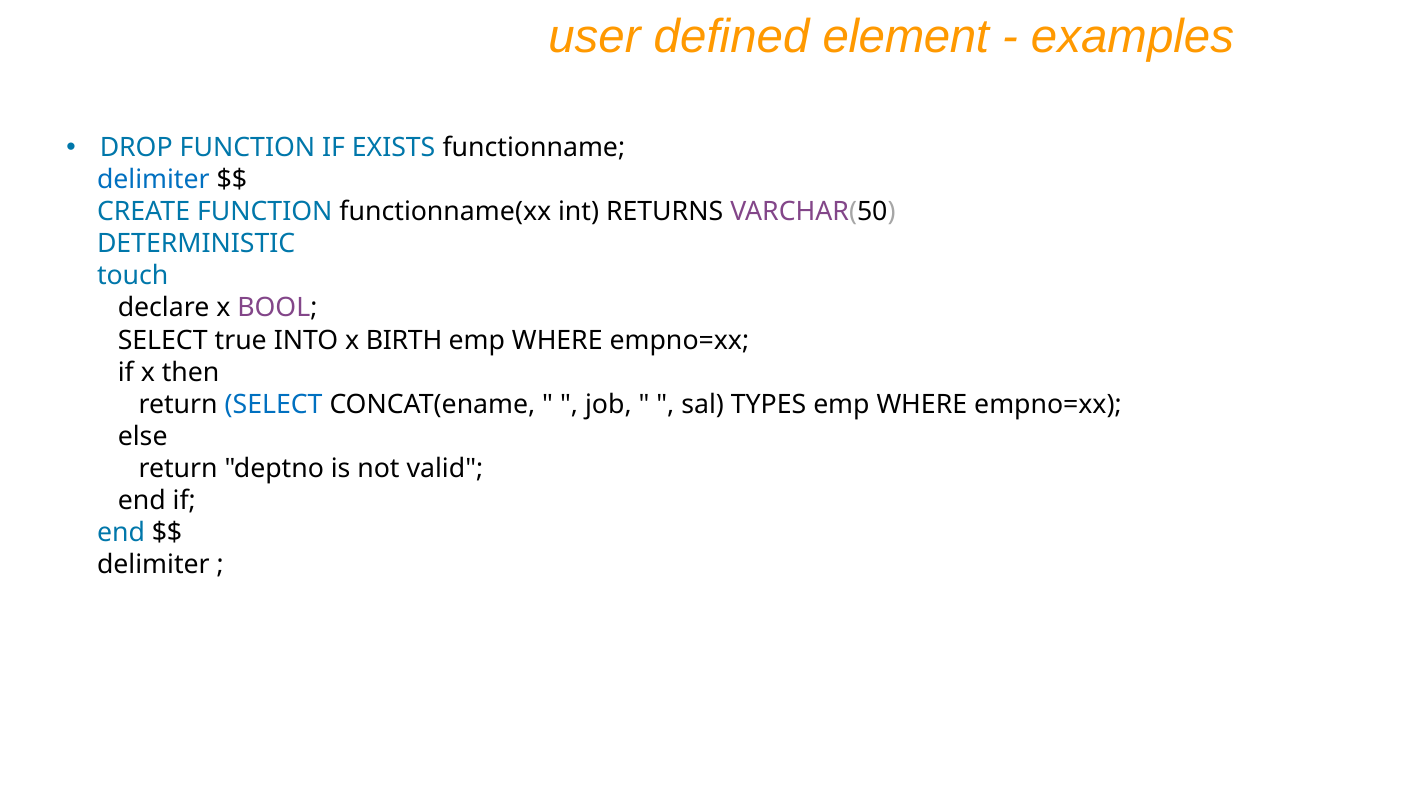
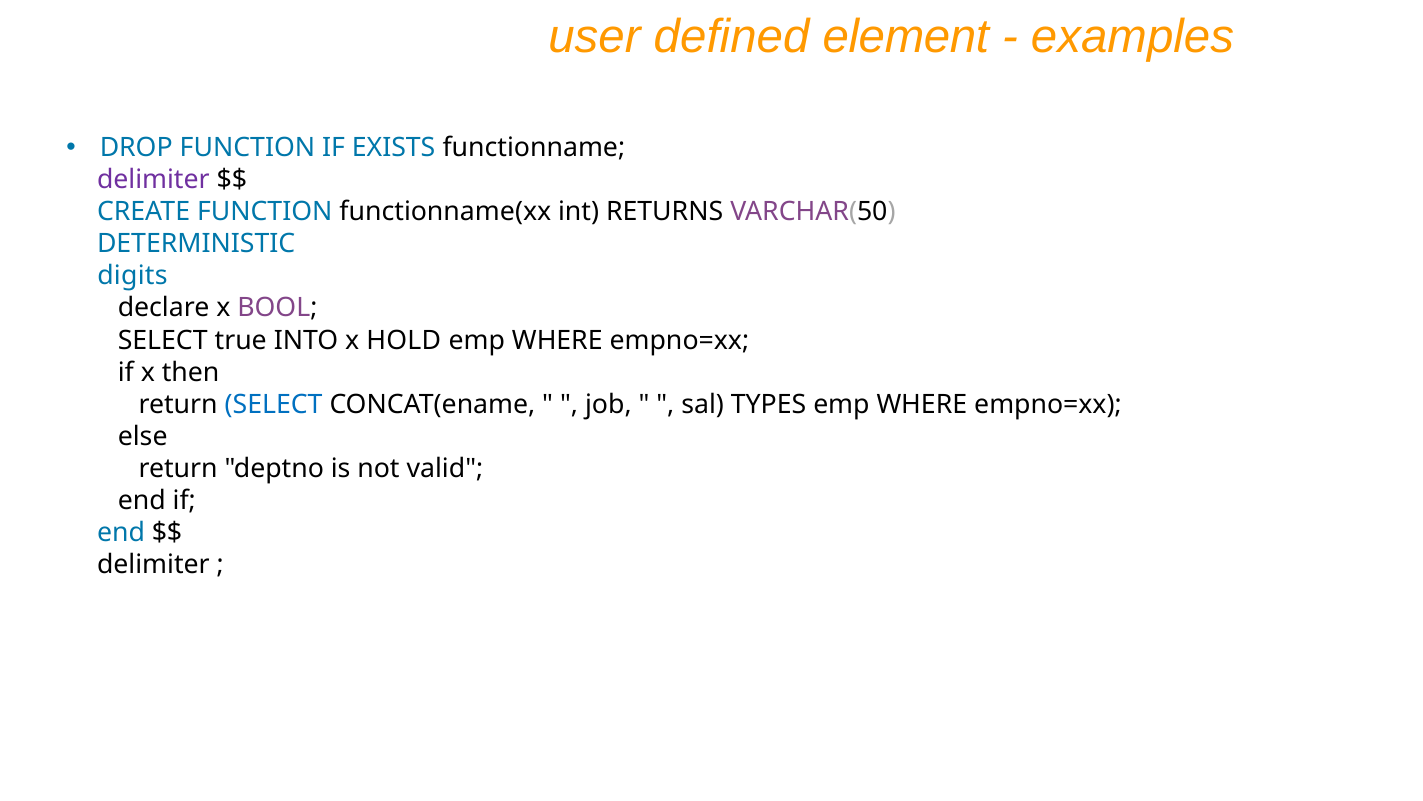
delimiter at (153, 180) colour: blue -> purple
touch: touch -> digits
BIRTH: BIRTH -> HOLD
